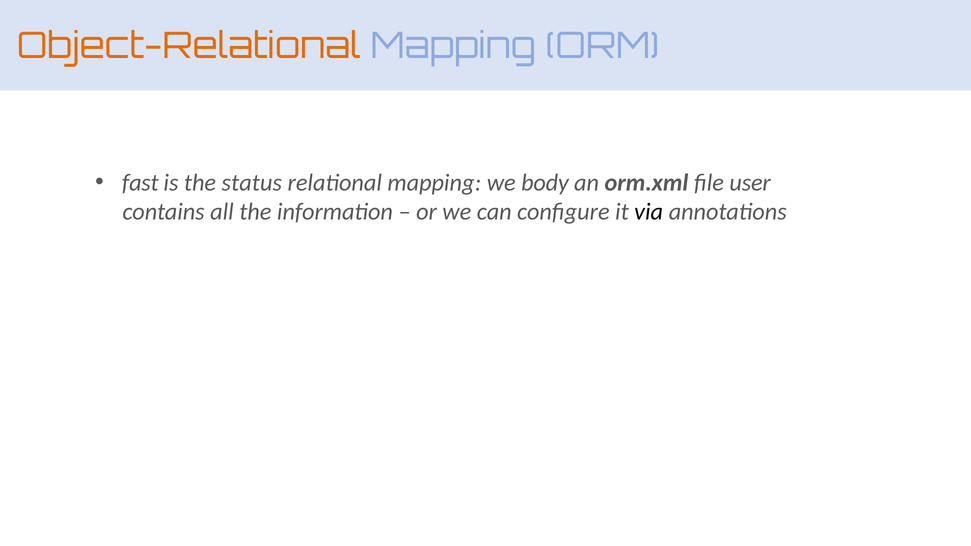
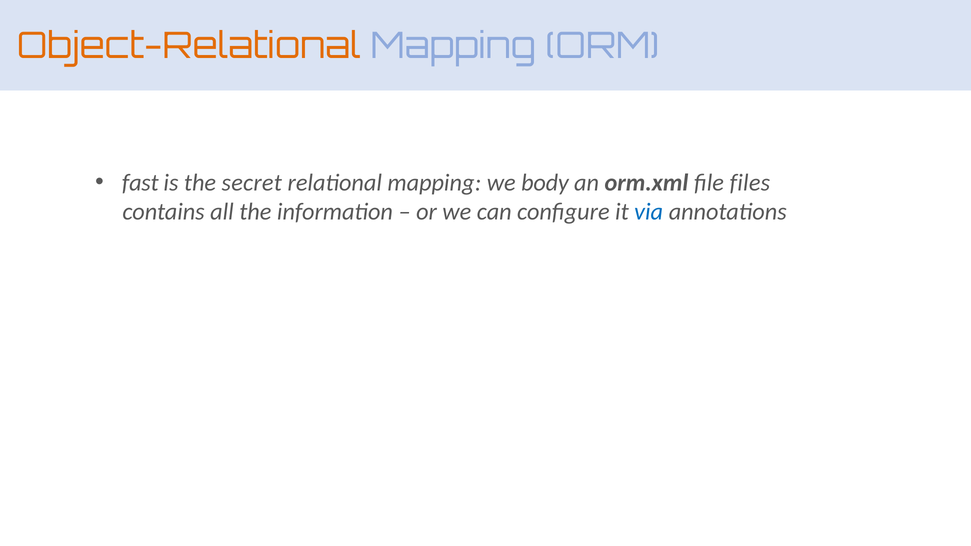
status: status -> secret
user: user -> files
via colour: black -> blue
